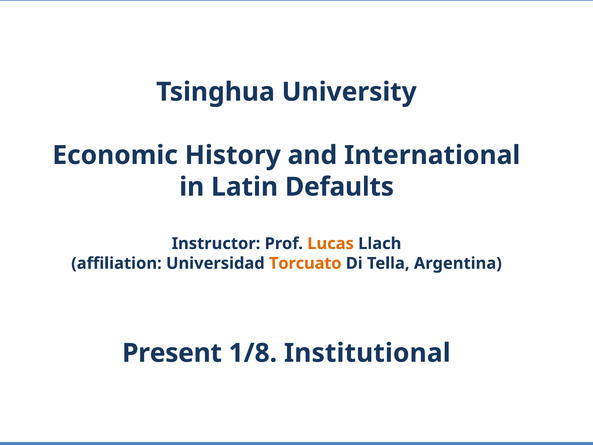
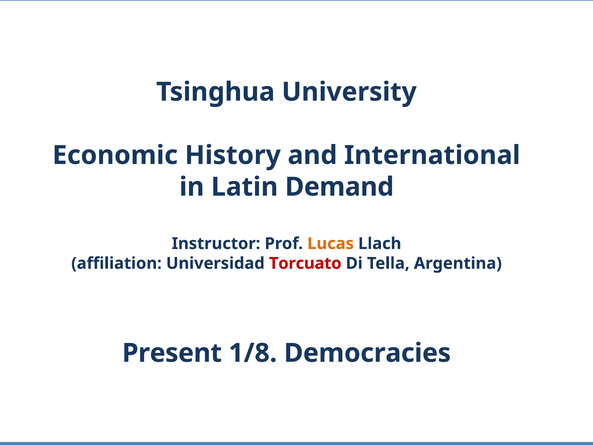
Defaults: Defaults -> Demand
Torcuato colour: orange -> red
Institutional: Institutional -> Democracies
